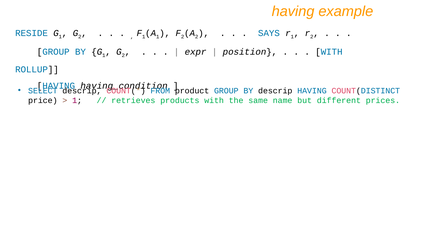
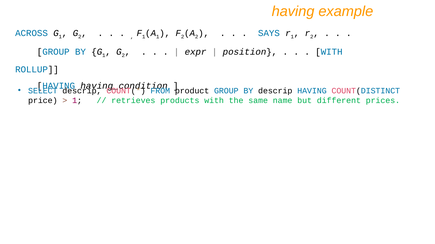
RESIDE: RESIDE -> ACROSS
